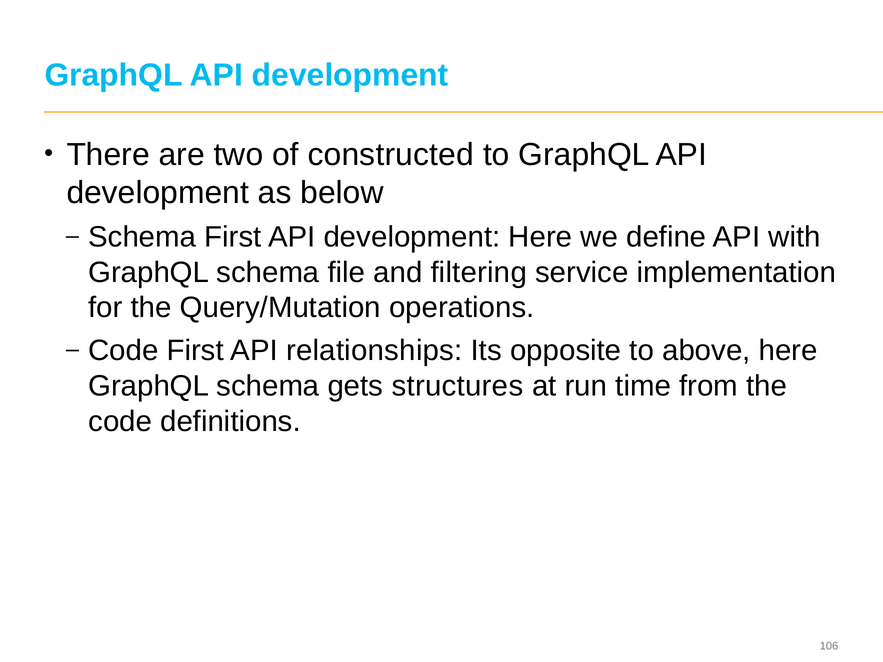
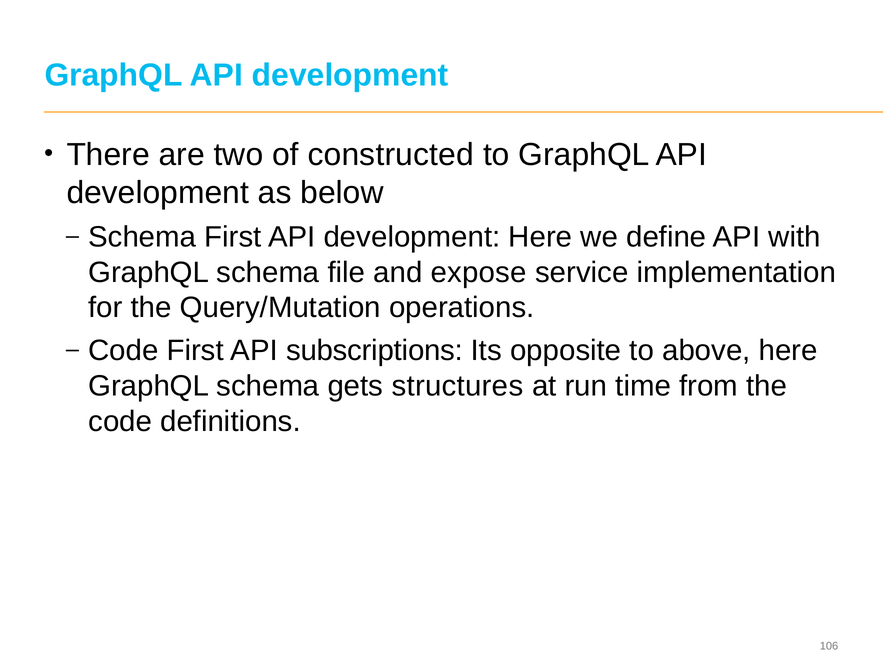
filtering: filtering -> expose
relationships: relationships -> subscriptions
